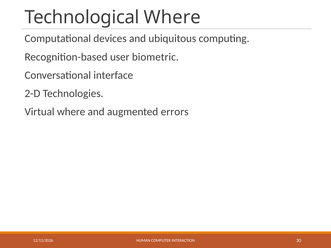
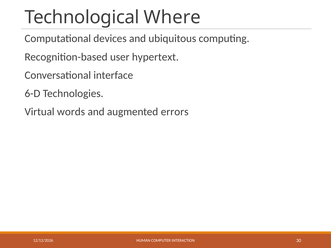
biometric: biometric -> hypertext
2-D: 2-D -> 6-D
Virtual where: where -> words
